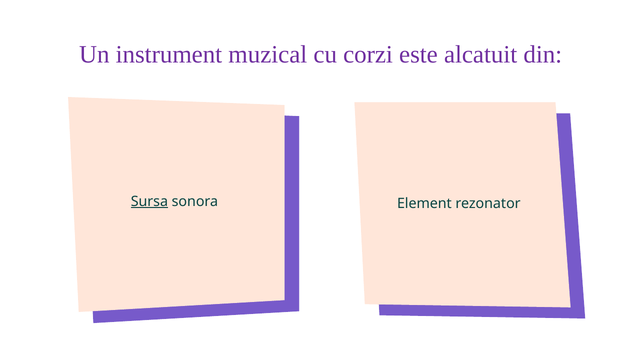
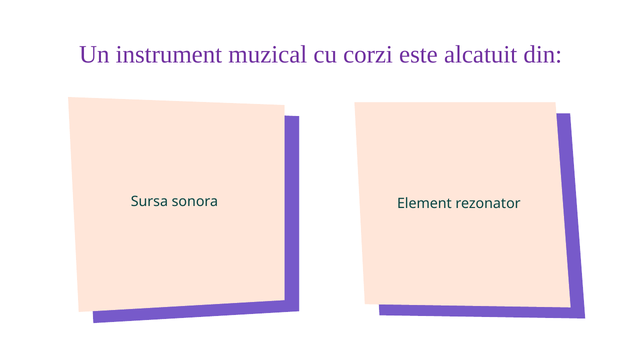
Sursa underline: present -> none
